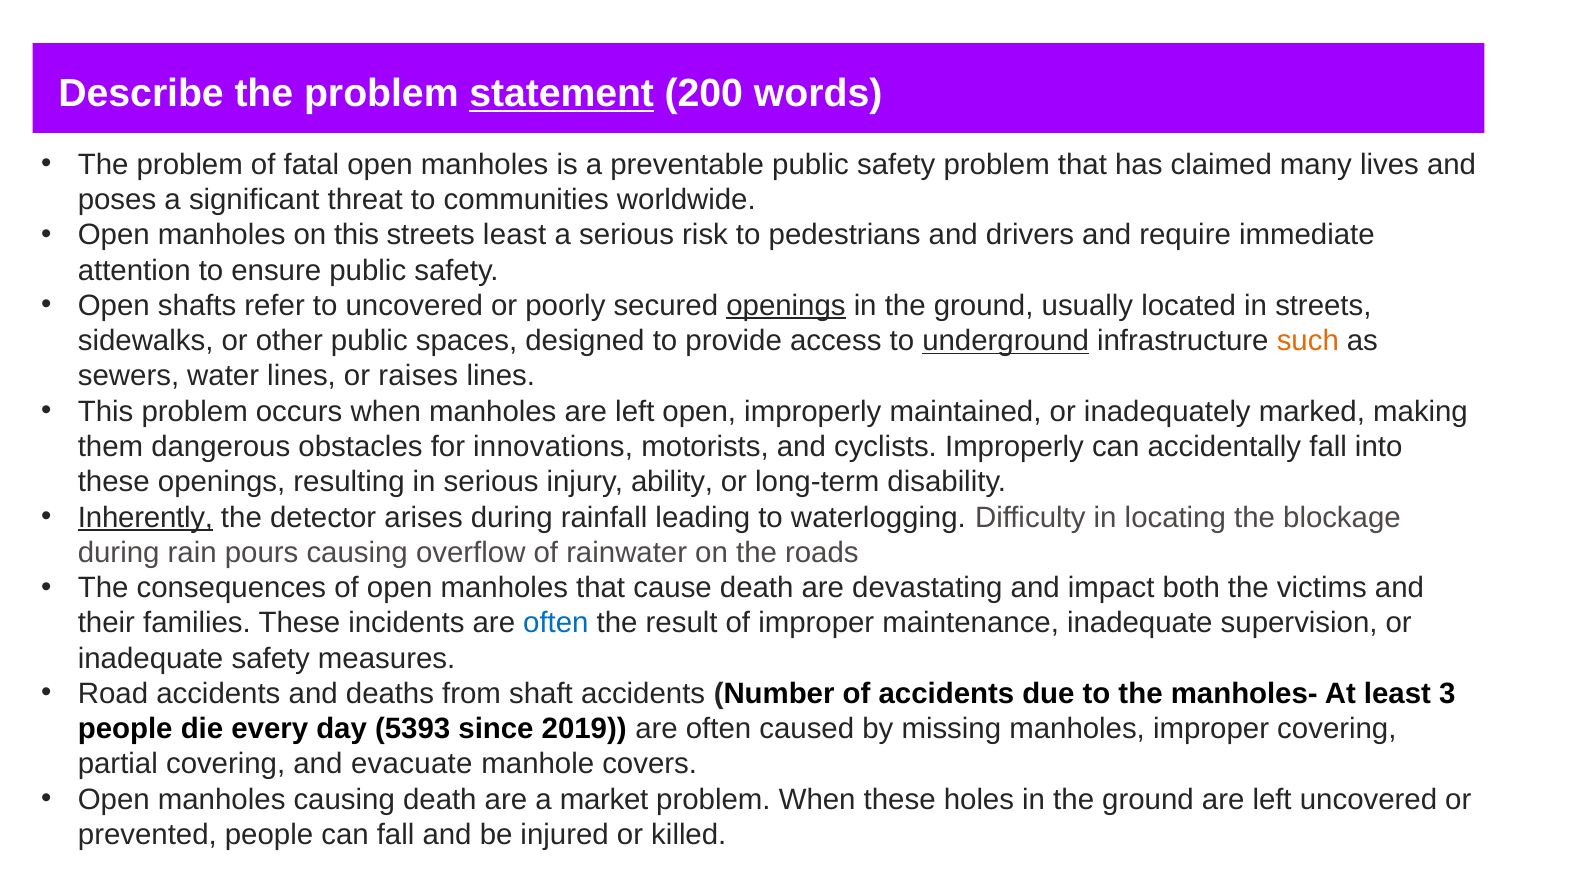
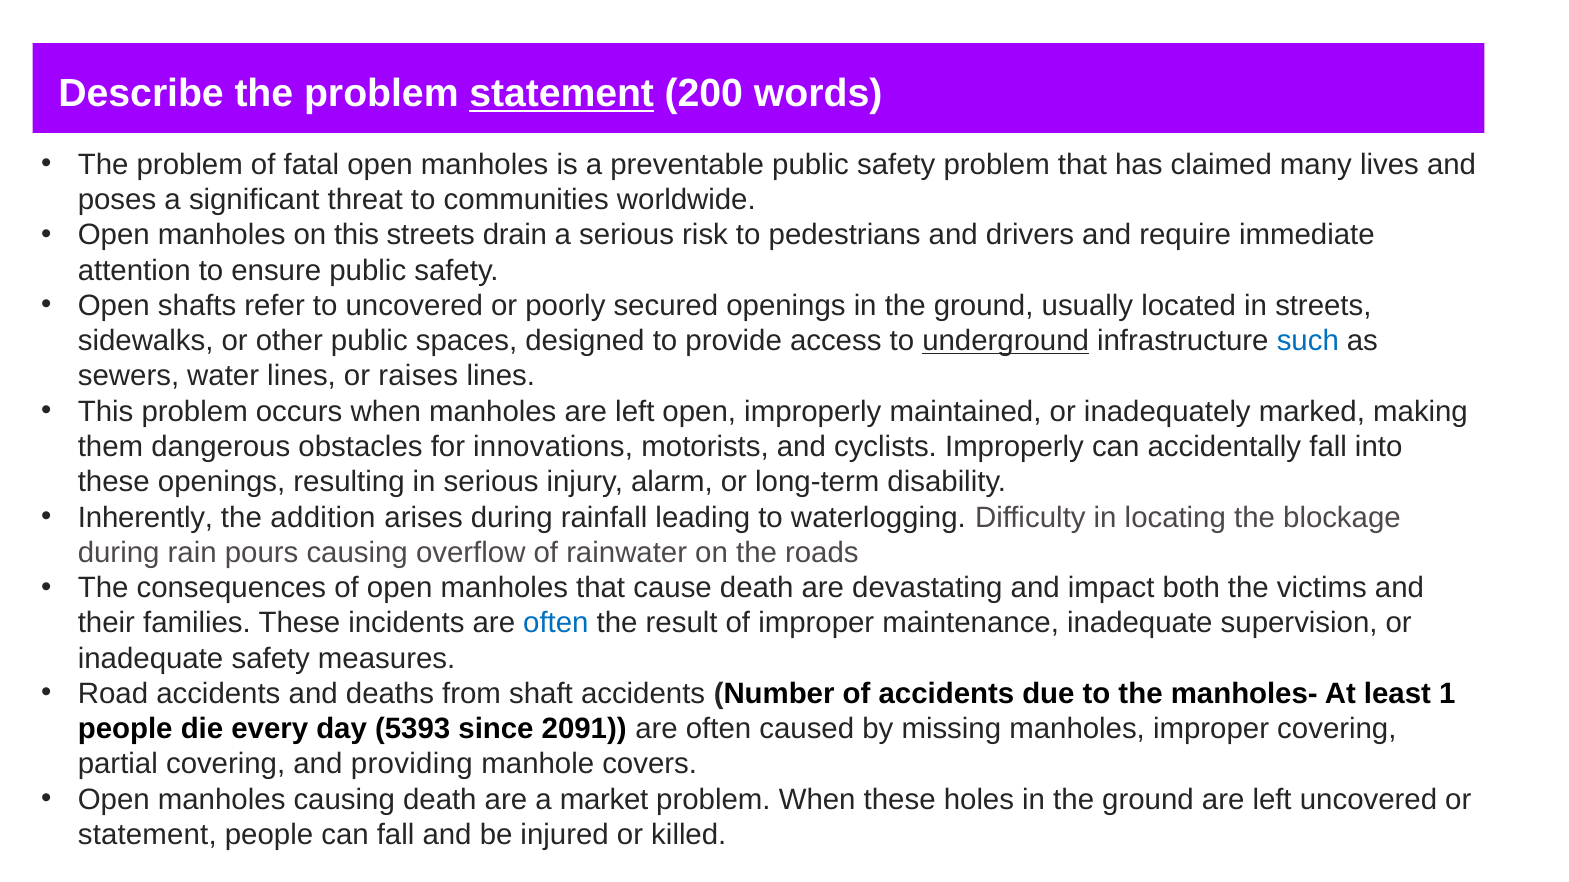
streets least: least -> drain
openings at (786, 306) underline: present -> none
such colour: orange -> blue
ability: ability -> alarm
Inherently underline: present -> none
detector: detector -> addition
3: 3 -> 1
2019: 2019 -> 2091
evacuate: evacuate -> providing
prevented at (147, 835): prevented -> statement
